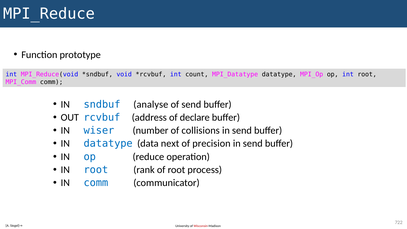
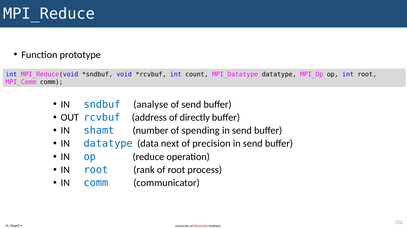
declare: declare -> directly
wiser: wiser -> shamt
collisions: collisions -> spending
